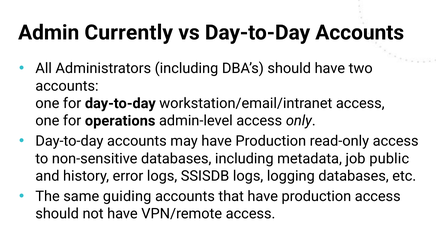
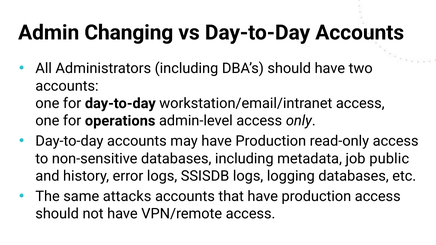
Currently: Currently -> Changing
guiding: guiding -> attacks
